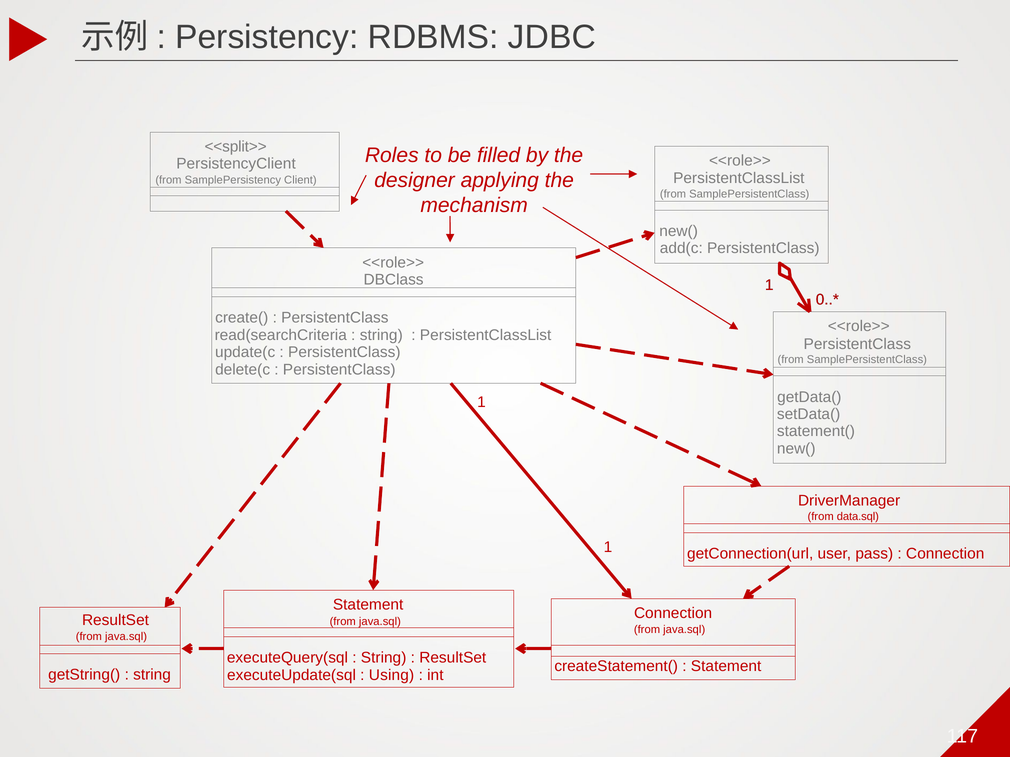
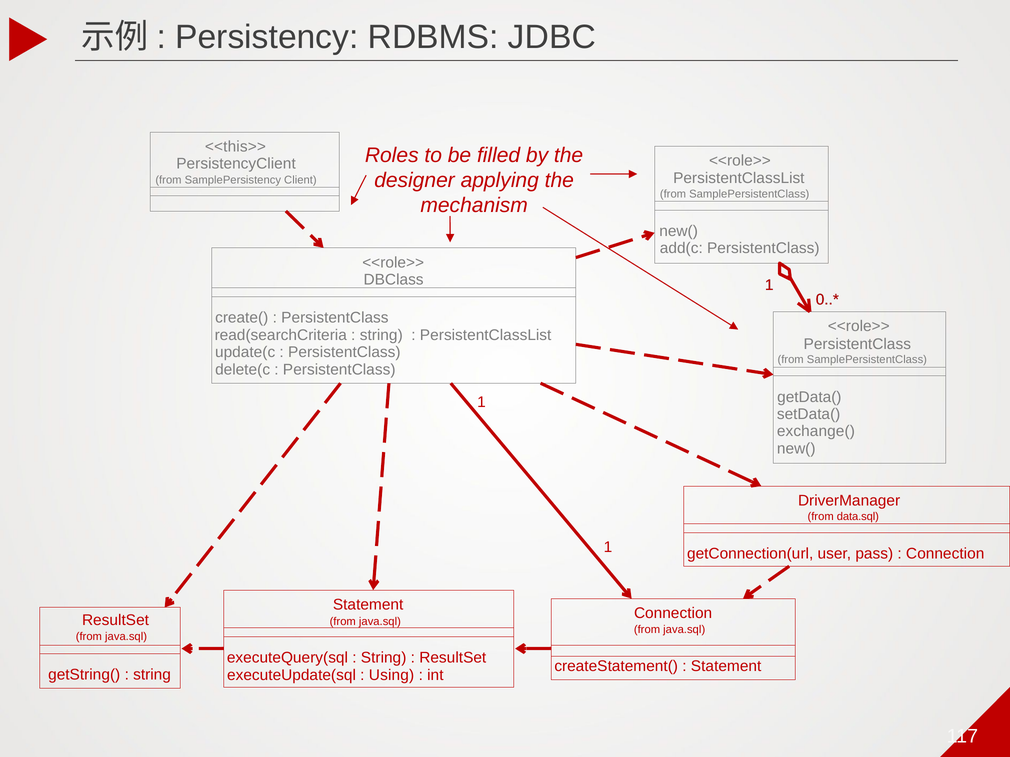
<<split>>: <<split>> -> <<this>>
statement(: statement( -> exchange(
